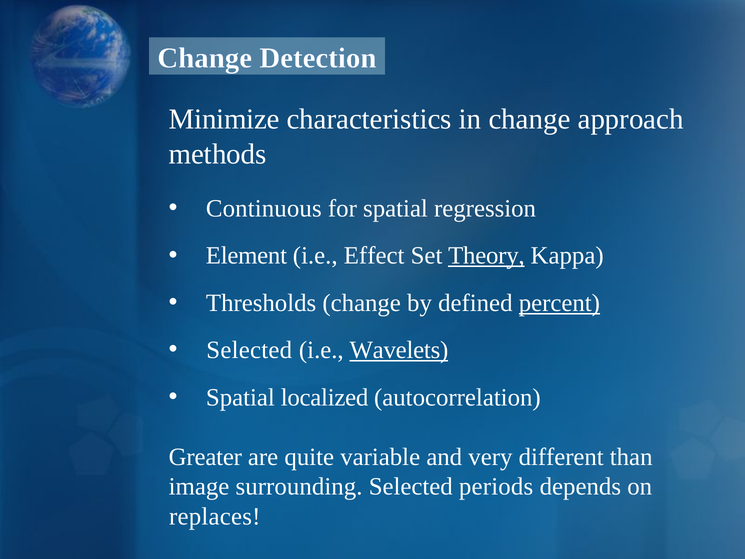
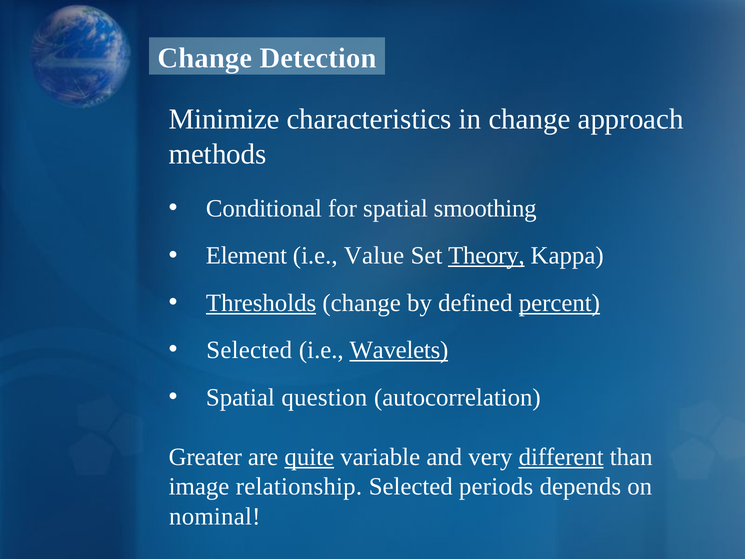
Continuous: Continuous -> Conditional
regression: regression -> smoothing
Effect: Effect -> Value
Thresholds underline: none -> present
localized: localized -> question
quite underline: none -> present
different underline: none -> present
surrounding: surrounding -> relationship
replaces: replaces -> nominal
